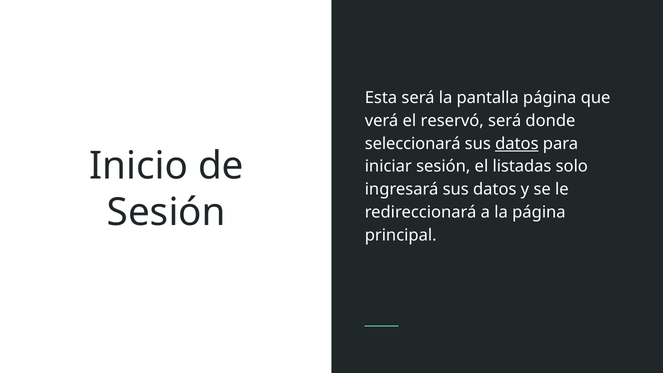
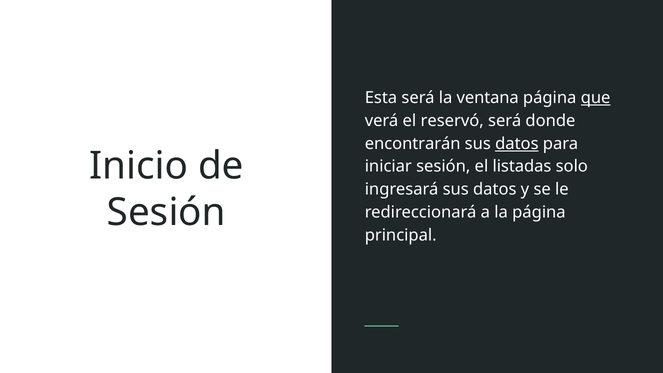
pantalla: pantalla -> ventana
que underline: none -> present
seleccionará: seleccionará -> encontrarán
